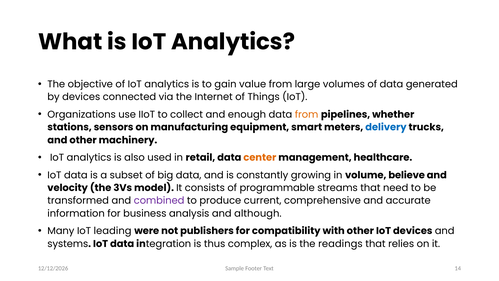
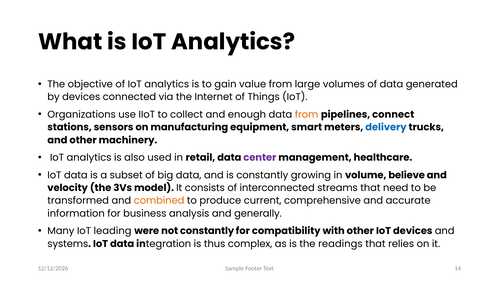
whether: whether -> connect
center colour: orange -> purple
programmable: programmable -> interconnected
combined colour: purple -> orange
although: although -> generally
not publishers: publishers -> constantly
